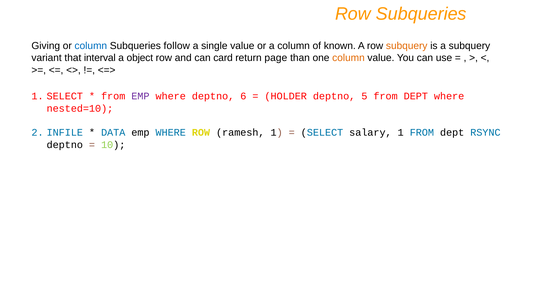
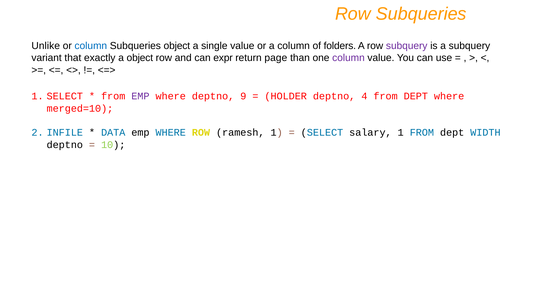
Giving: Giving -> Unlike
Subqueries follow: follow -> object
known: known -> folders
subquery at (407, 46) colour: orange -> purple
interval: interval -> exactly
card: card -> expr
column at (348, 58) colour: orange -> purple
6: 6 -> 9
5: 5 -> 4
nested=10: nested=10 -> merged=10
RSYNC: RSYNC -> WIDTH
